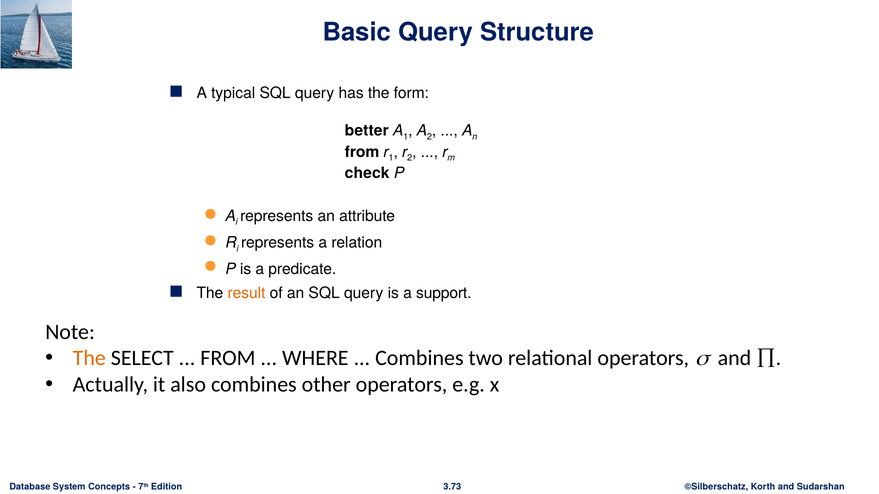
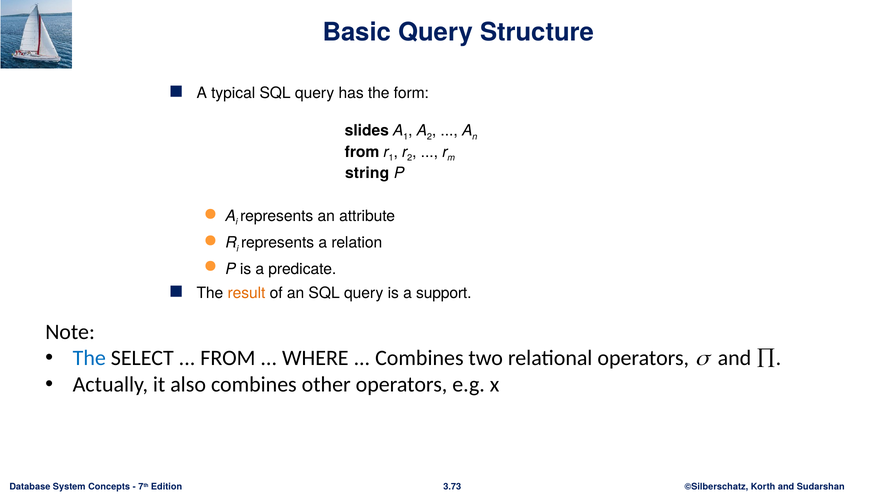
better: better -> slides
check: check -> string
The at (89, 359) colour: orange -> blue
